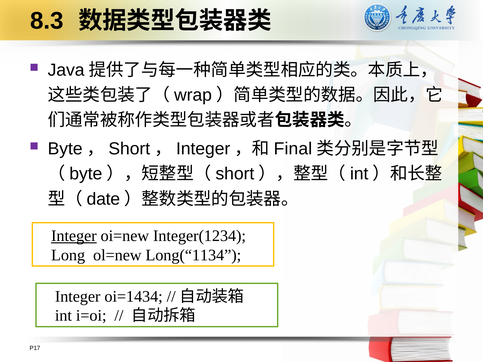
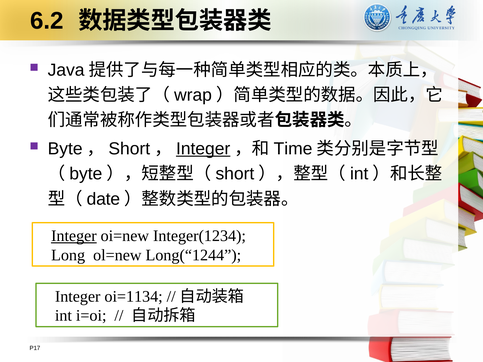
8.3: 8.3 -> 6.2
Integer at (203, 149) underline: none -> present
Final: Final -> Time
Long(“1134: Long(“1134 -> Long(“1244
oi=1434: oi=1434 -> oi=1134
